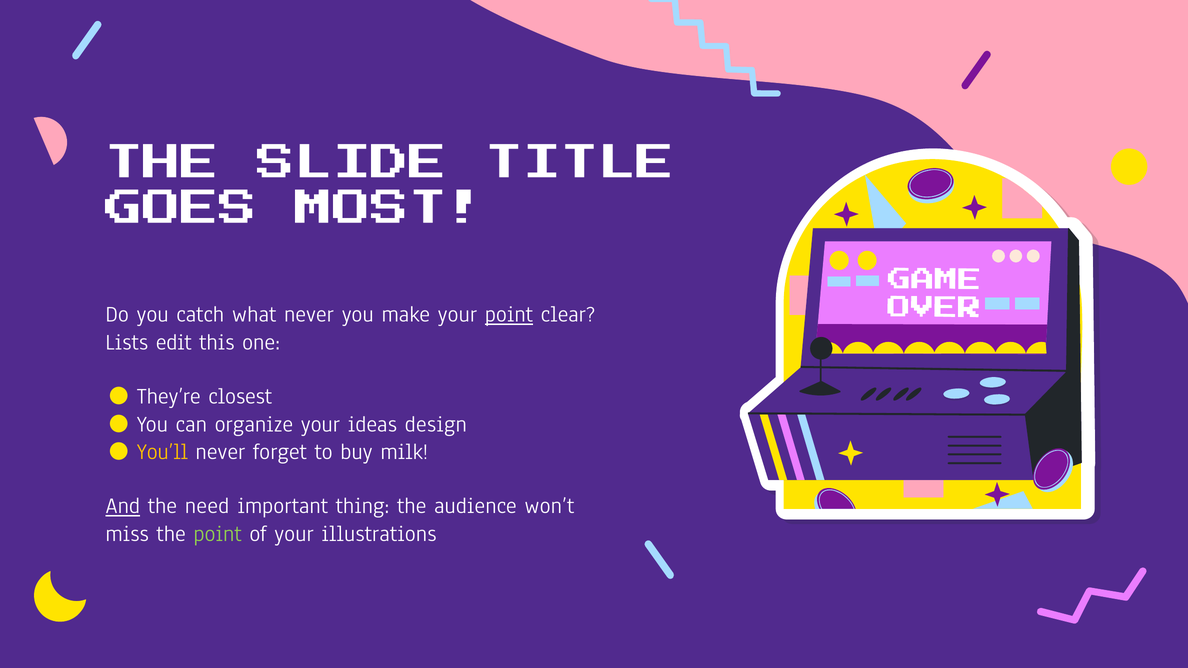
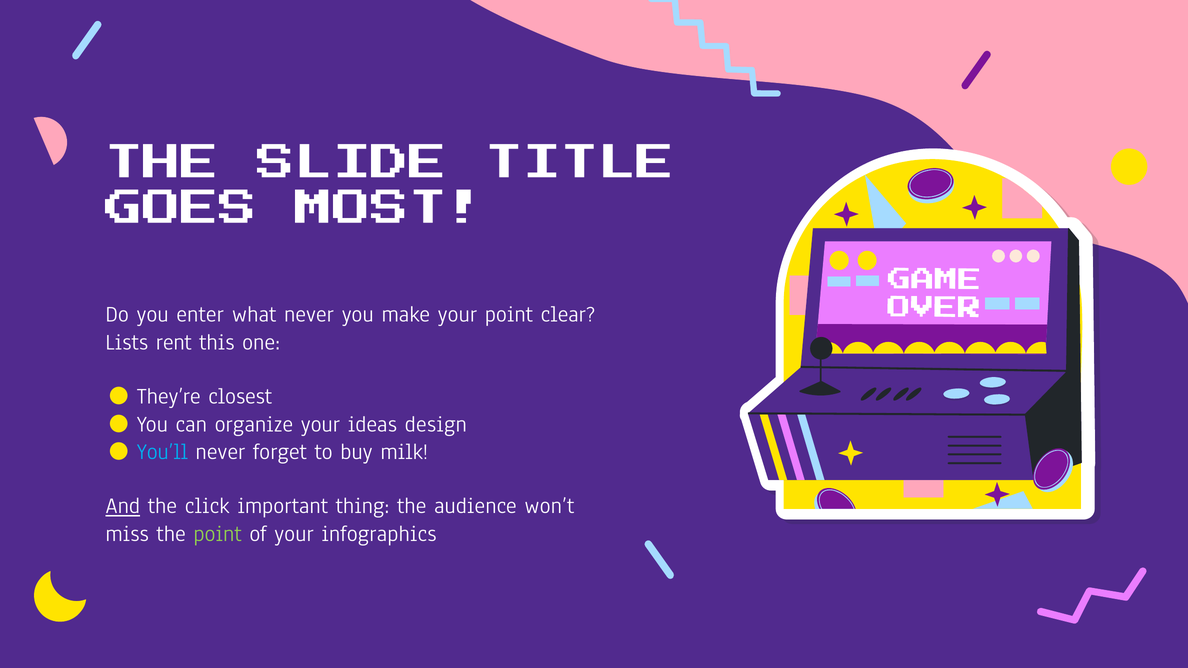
catch: catch -> enter
point at (509, 314) underline: present -> none
edit: edit -> rent
You’ll colour: yellow -> light blue
need: need -> click
illustrations: illustrations -> infographics
